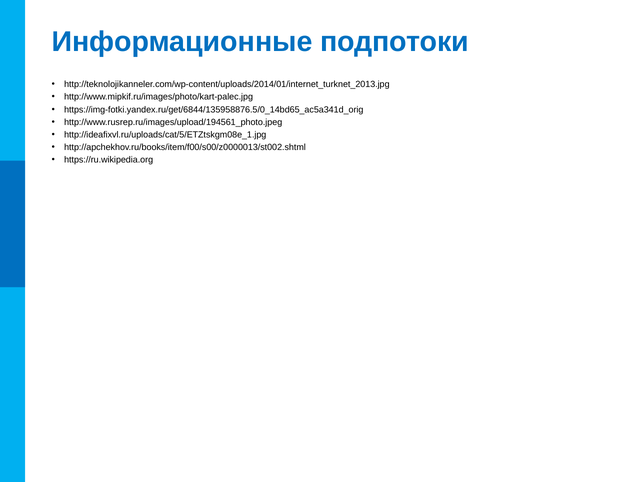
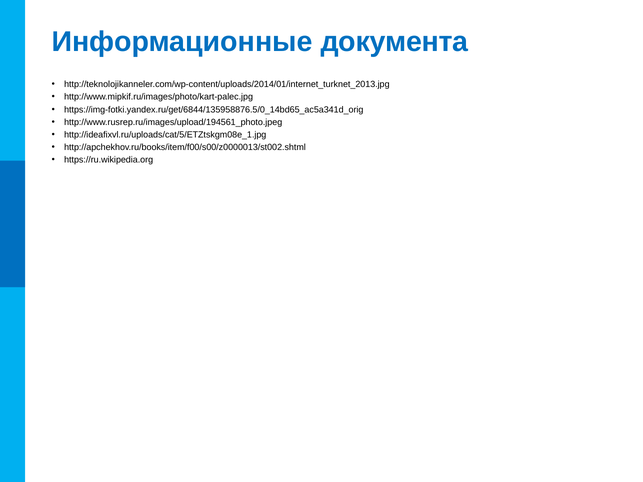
подпотоки: подпотоки -> документа
